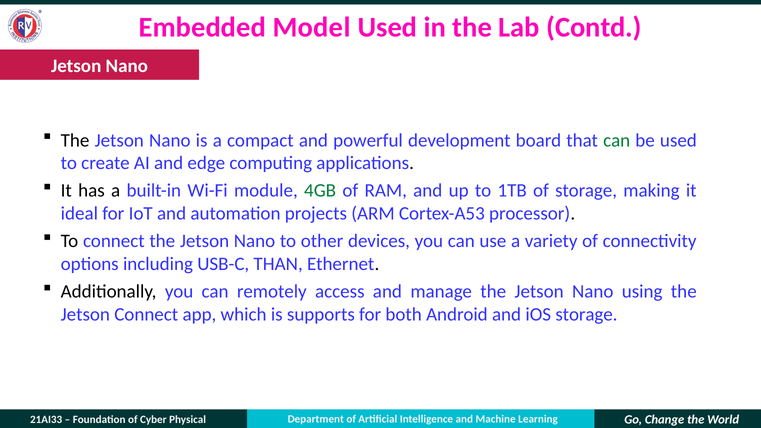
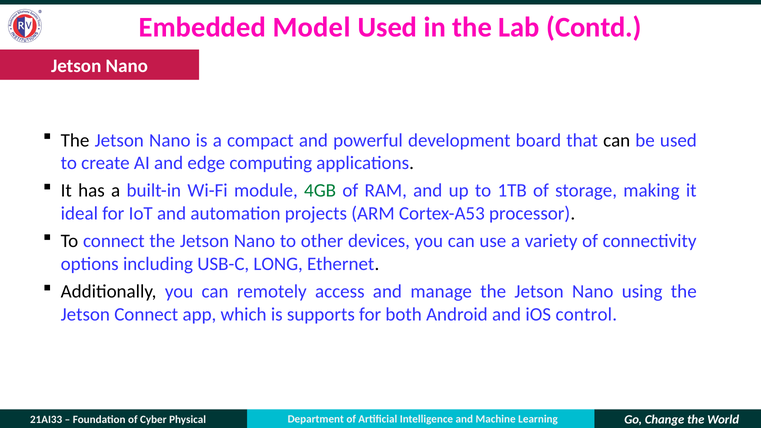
can at (617, 140) colour: green -> black
THAN: THAN -> LONG
iOS storage: storage -> control
